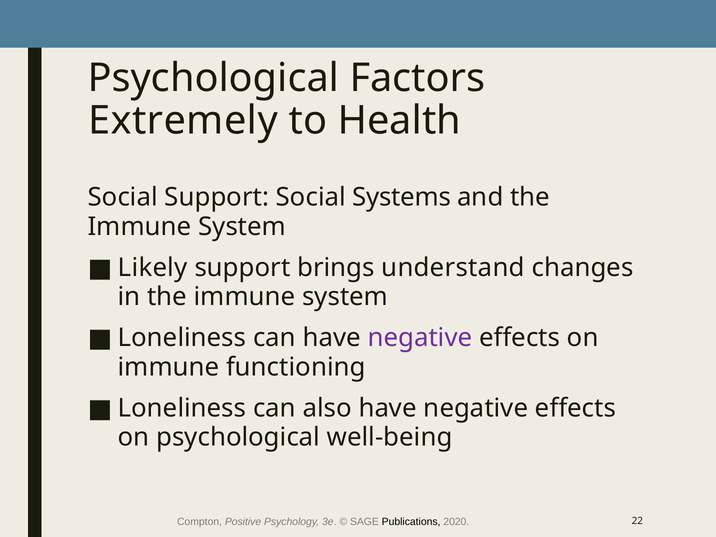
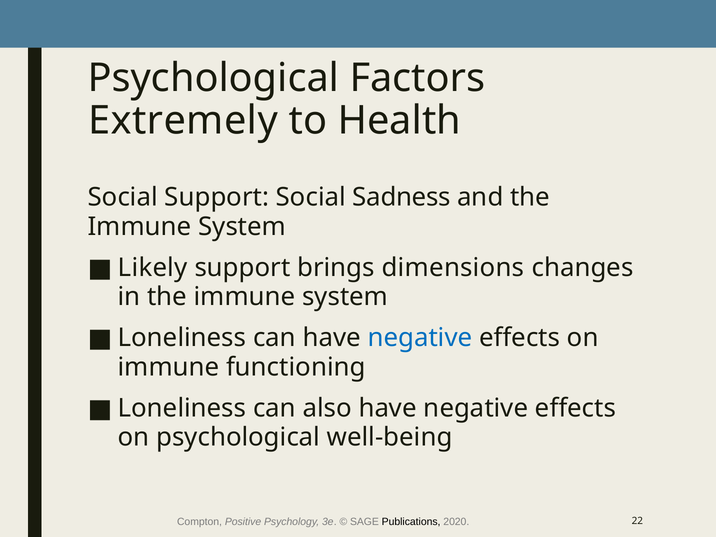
Systems: Systems -> Sadness
understand: understand -> dimensions
negative at (420, 338) colour: purple -> blue
